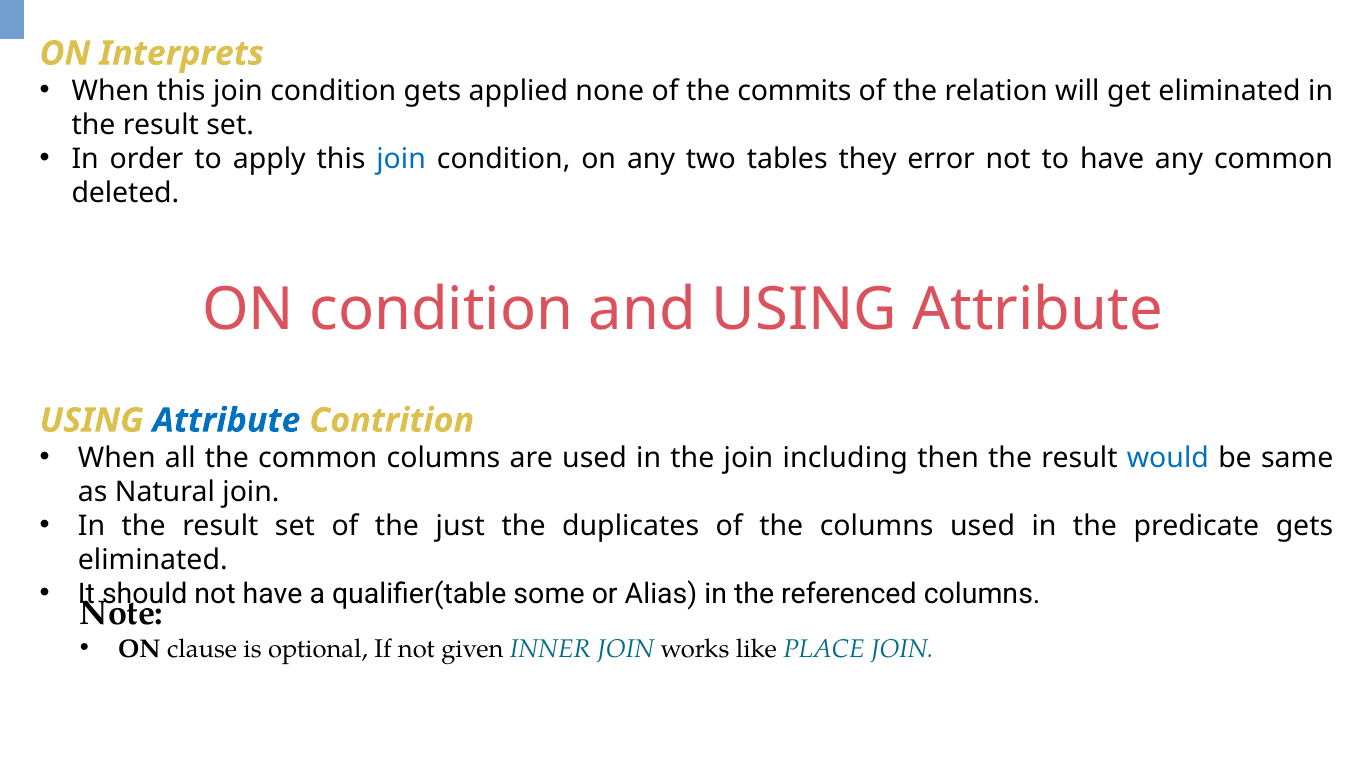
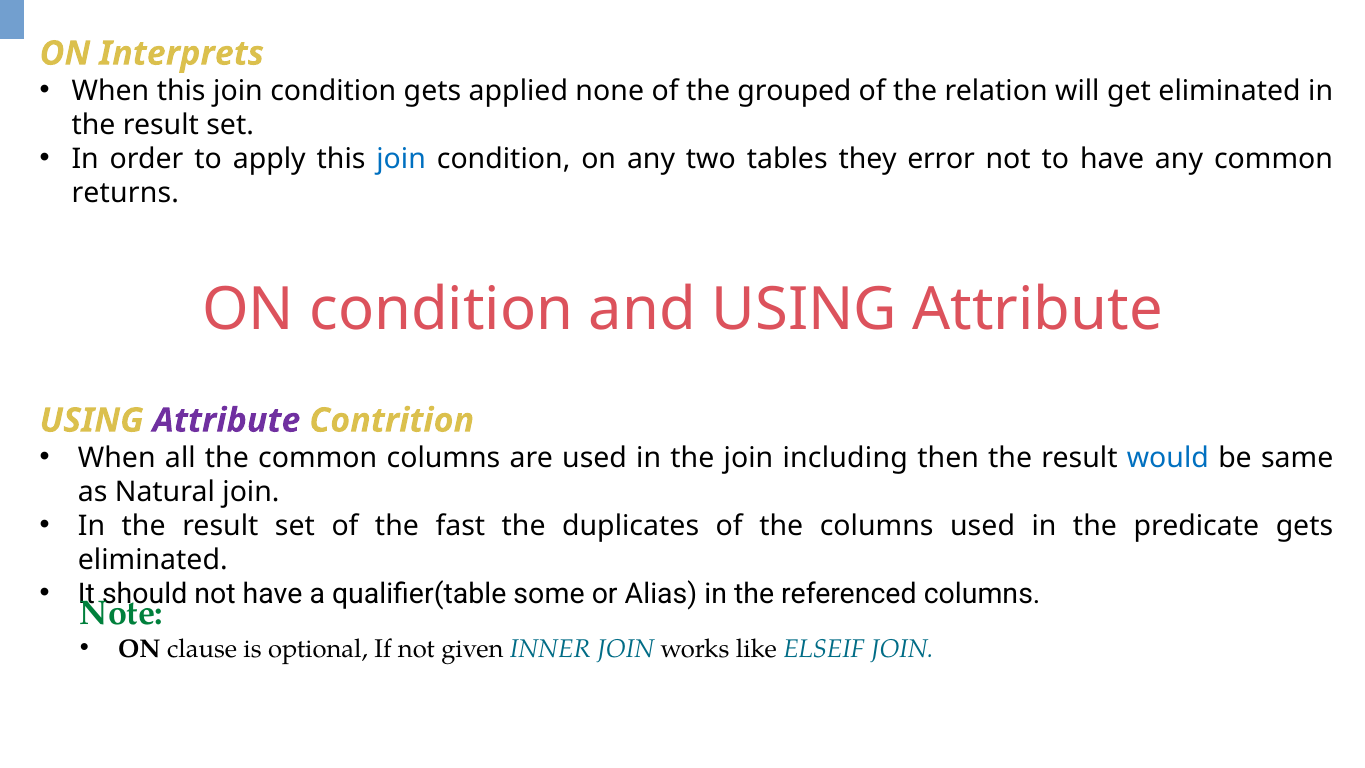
commits: commits -> grouped
deleted: deleted -> returns
Attribute at (226, 420) colour: blue -> purple
just: just -> fast
Note colour: black -> green
PLACE: PLACE -> ELSEIF
